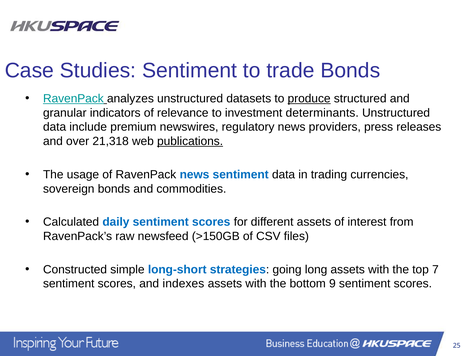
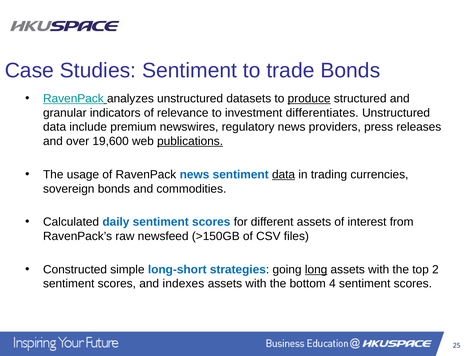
determinants: determinants -> differentiates
21,318: 21,318 -> 19,600
data at (284, 175) underline: none -> present
long underline: none -> present
7: 7 -> 2
9: 9 -> 4
